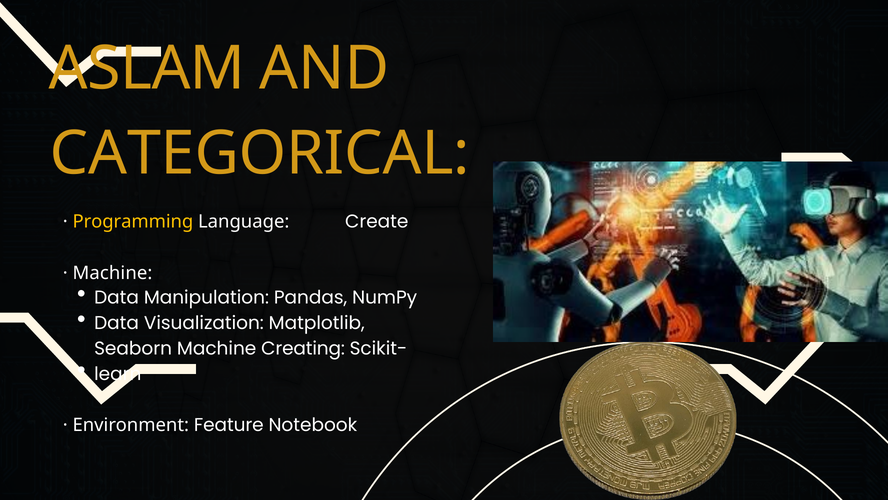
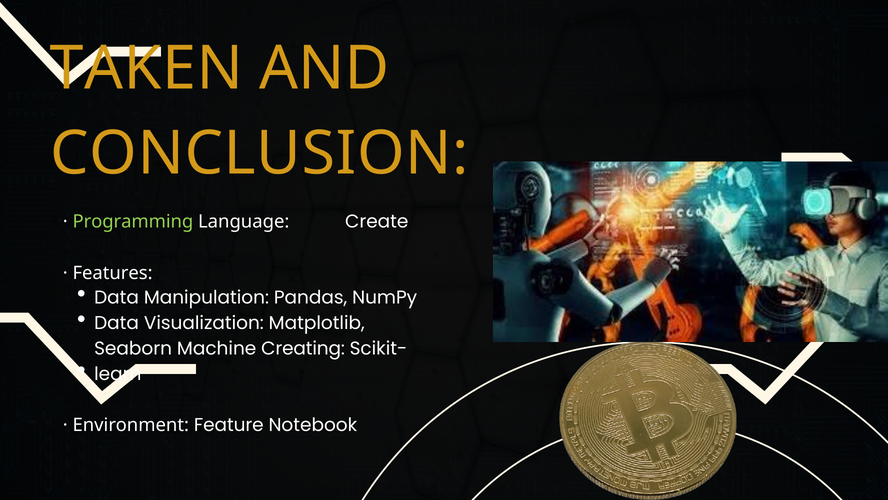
ASLAM: ASLAM -> TAKEN
CATEGORICAL: CATEGORICAL -> CONCLUSION
Programming colour: yellow -> light green
Machine at (112, 273): Machine -> Features
